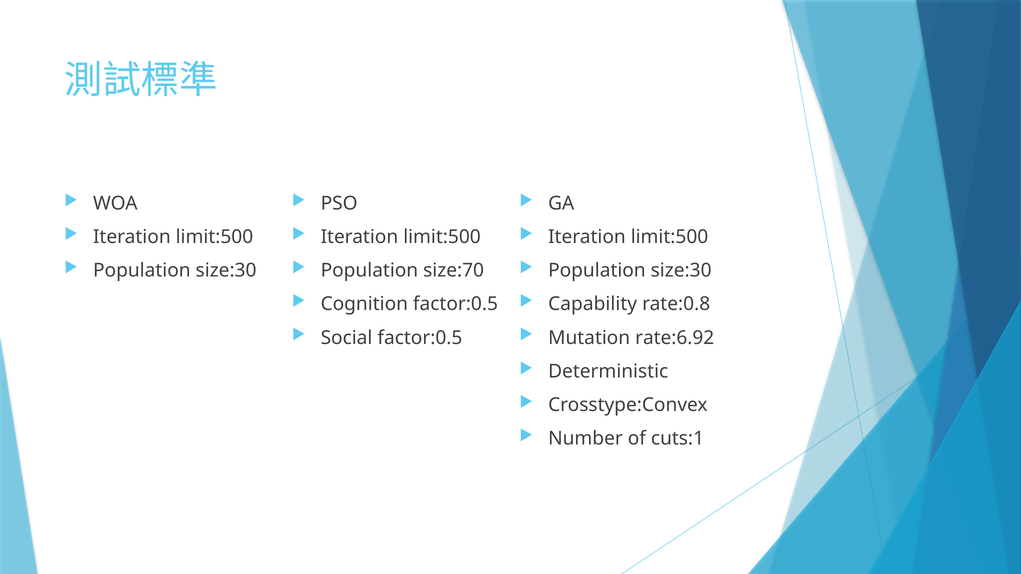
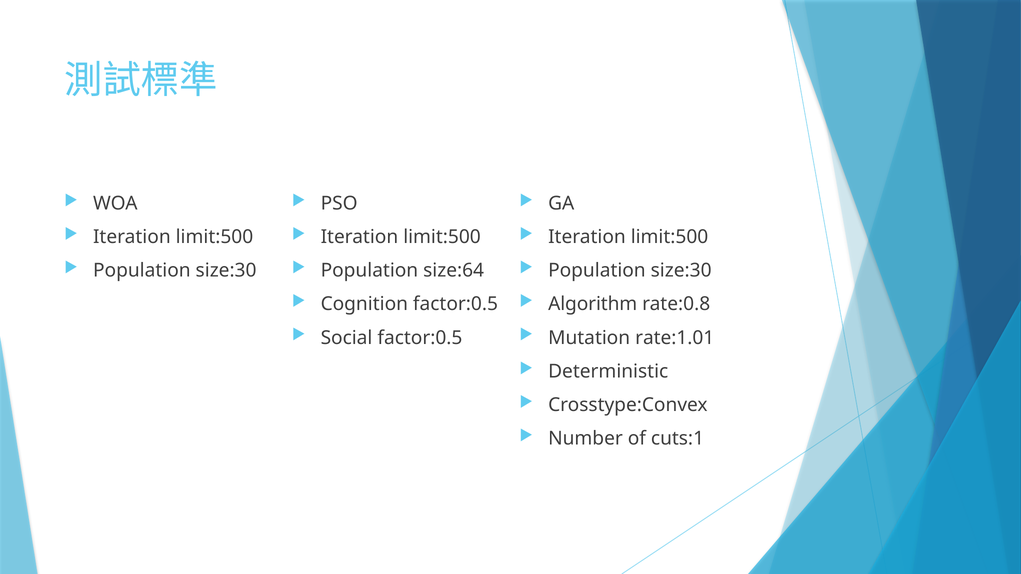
size:70: size:70 -> size:64
Capability: Capability -> Algorithm
rate:6.92: rate:6.92 -> rate:1.01
